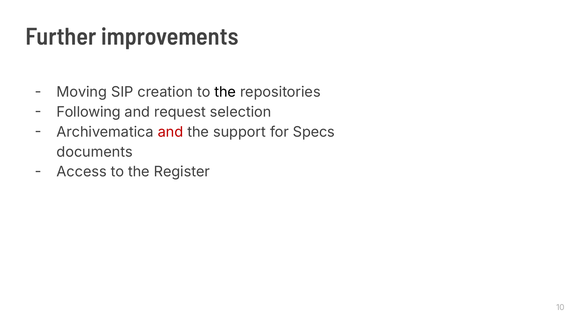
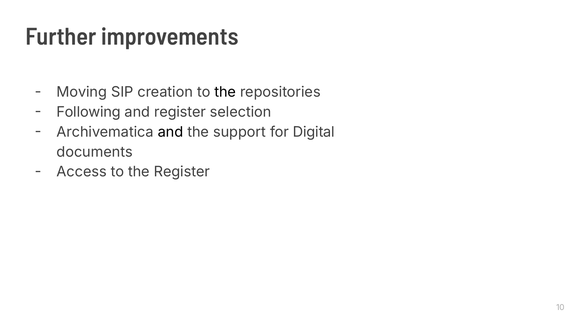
and request: request -> register
and at (171, 132) colour: red -> black
Specs: Specs -> Digital
